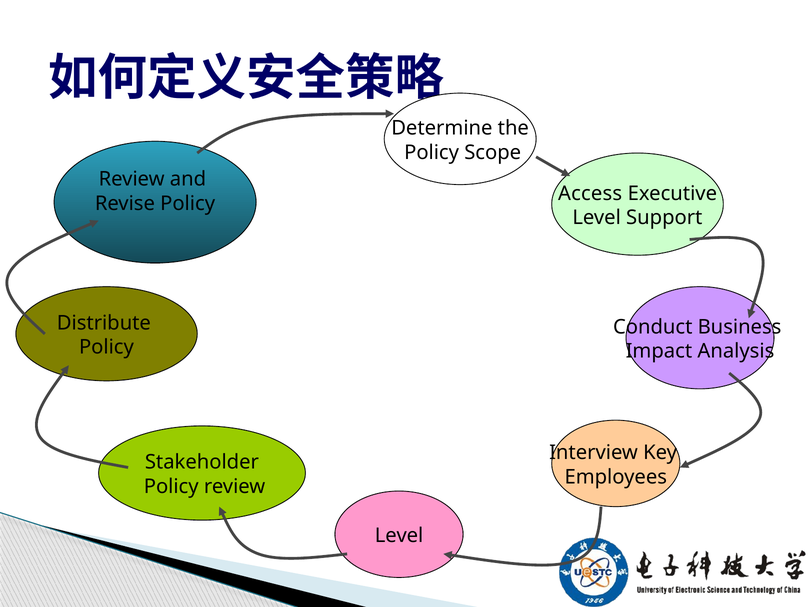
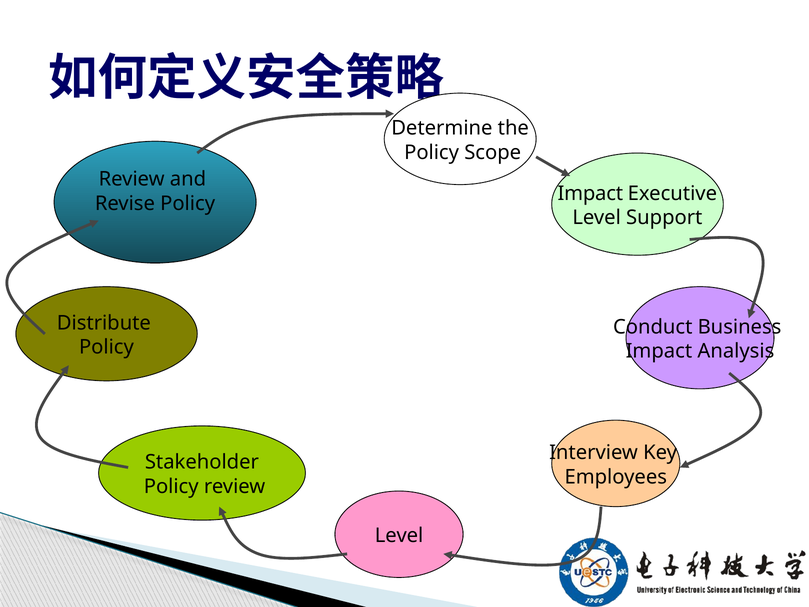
Access at (590, 193): Access -> Impact
